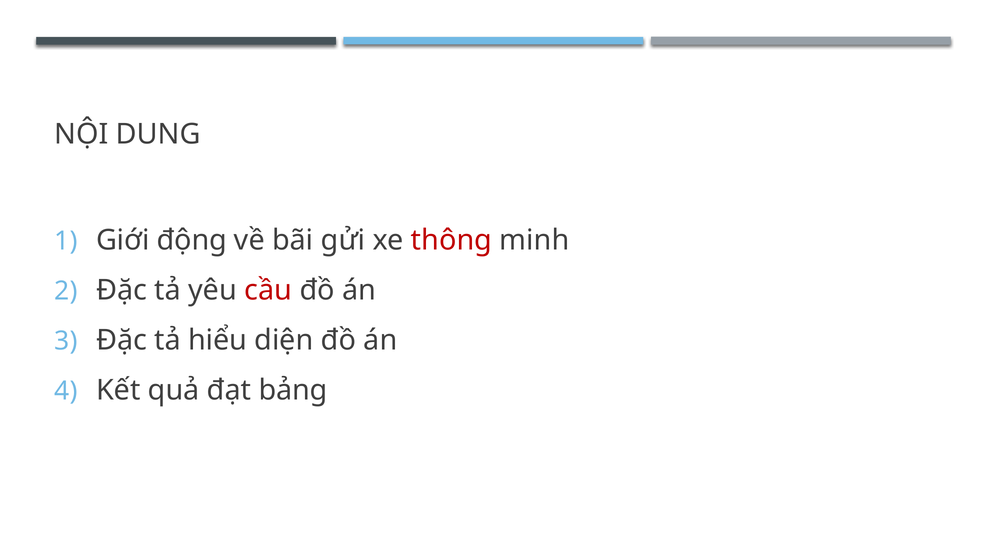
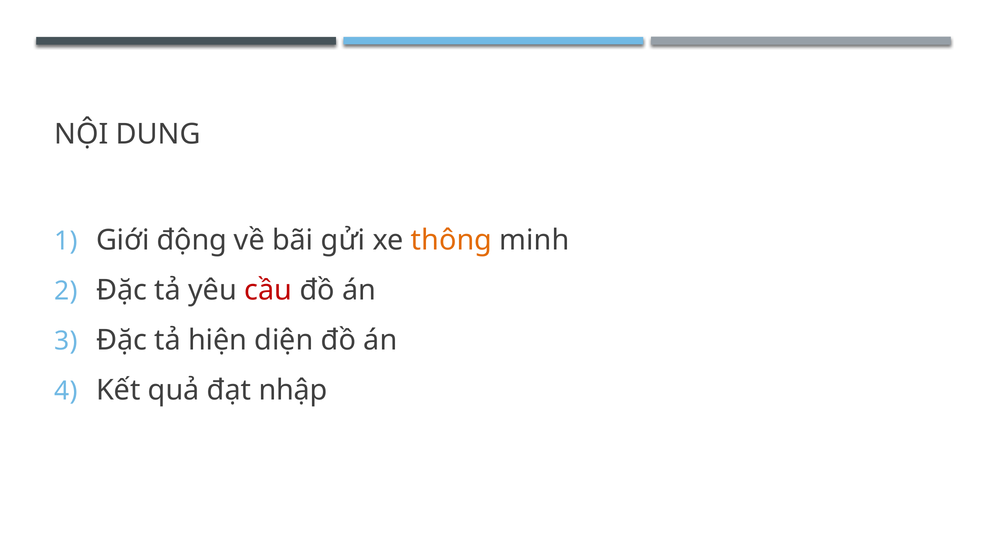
thông colour: red -> orange
hiểu: hiểu -> hiện
bảng: bảng -> nhập
